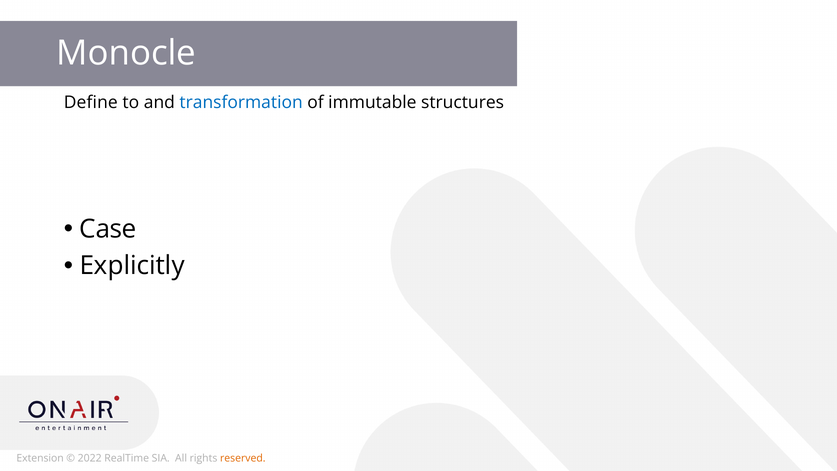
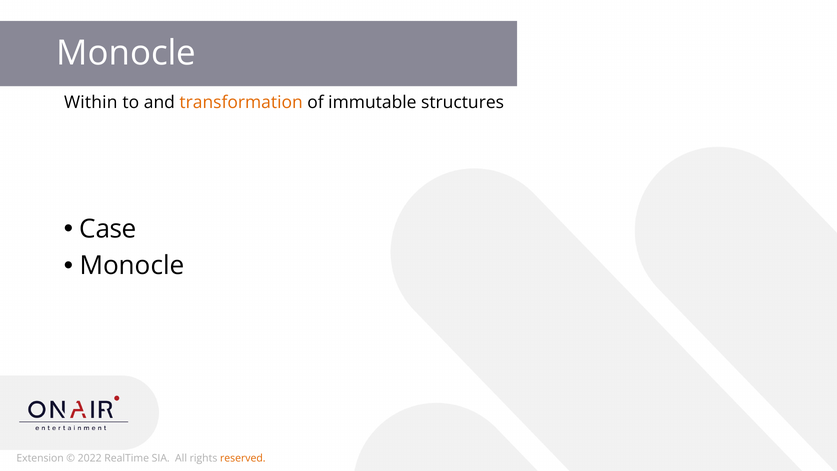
Define: Define -> Within
transformation colour: blue -> orange
Explicitly at (132, 266): Explicitly -> Monocle
